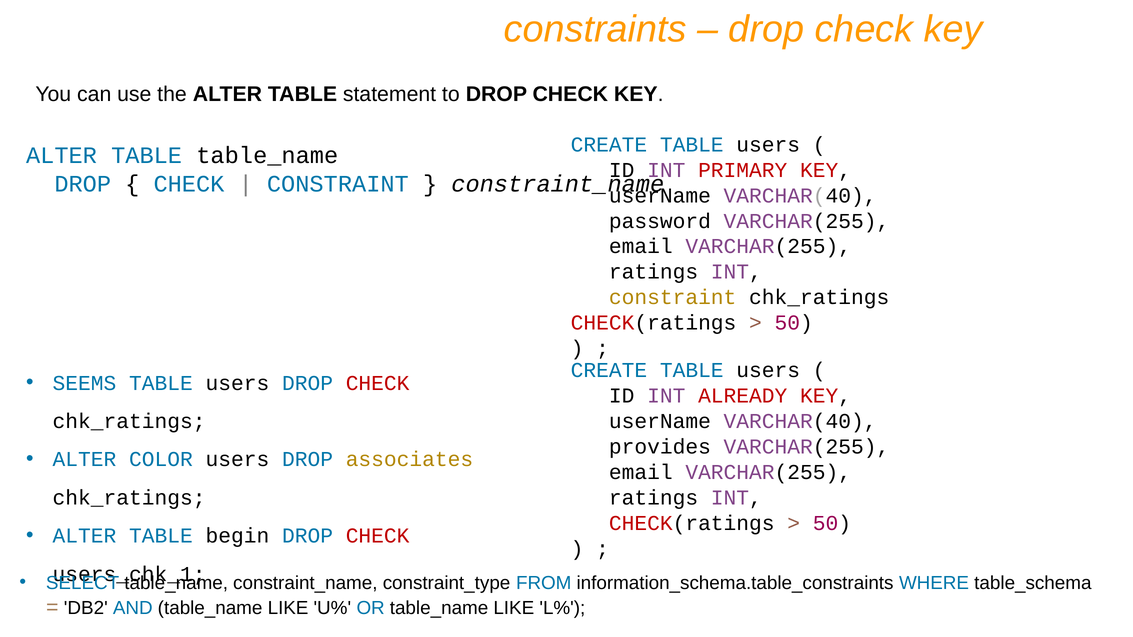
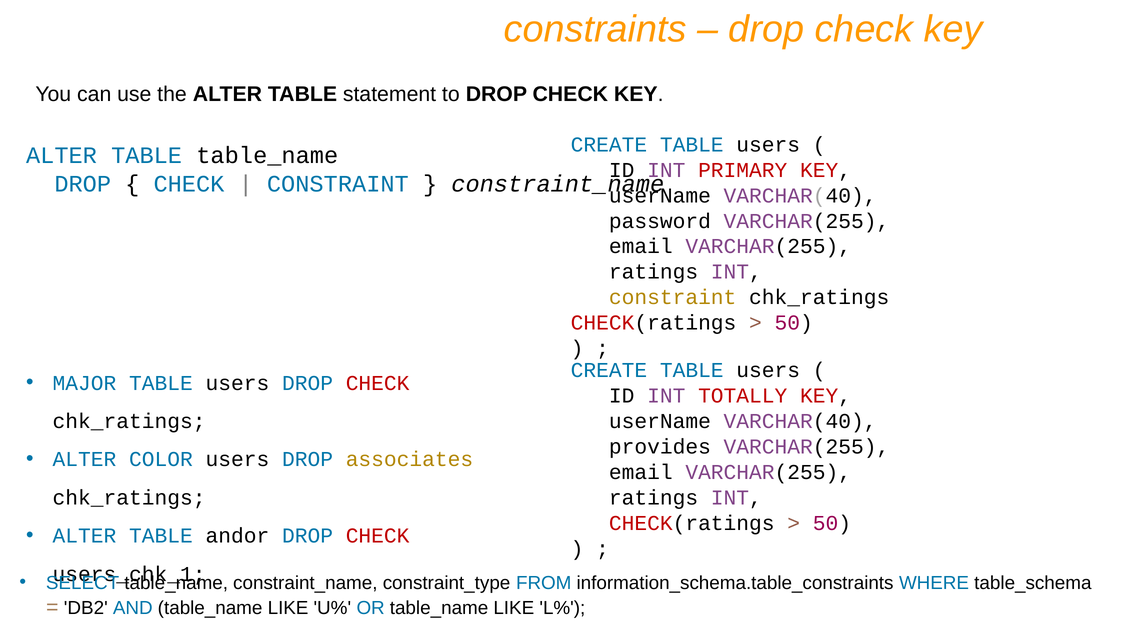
SEEMS: SEEMS -> MAJOR
ALREADY: ALREADY -> TOTALLY
begin: begin -> andor
